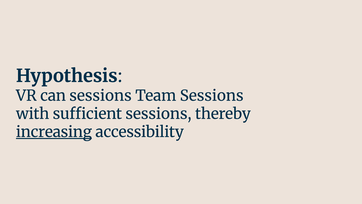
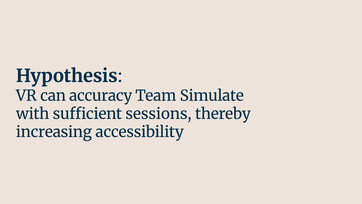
can sessions: sessions -> accuracy
Team Sessions: Sessions -> Simulate
increasing underline: present -> none
